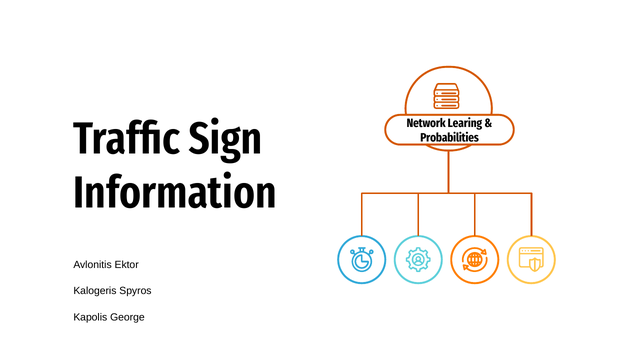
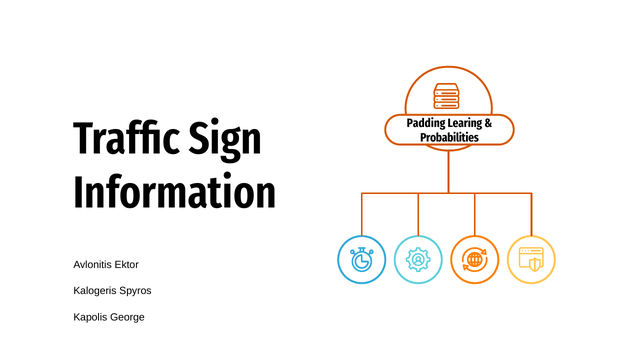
Network: Network -> Padding
